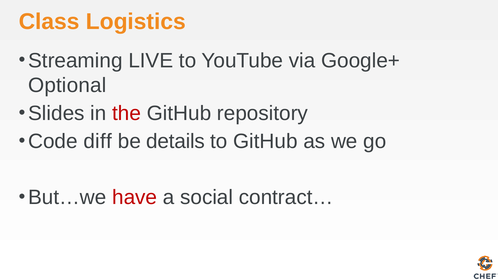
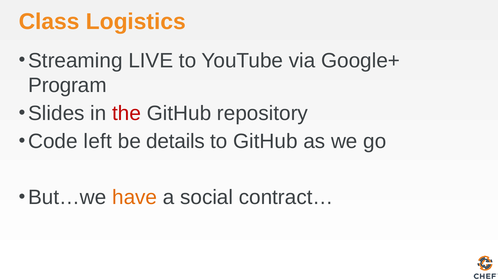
Optional: Optional -> Program
diff: diff -> left
have colour: red -> orange
